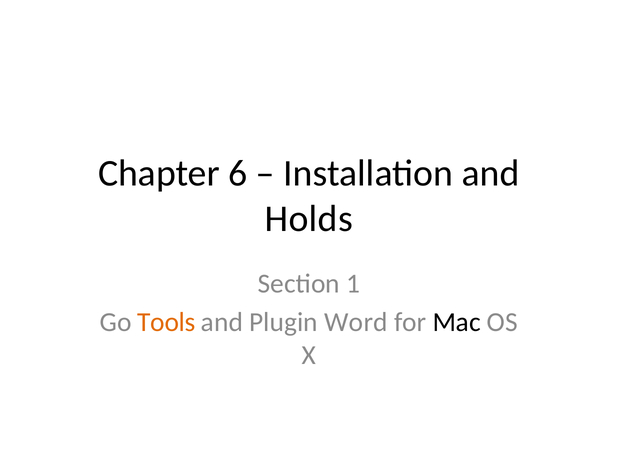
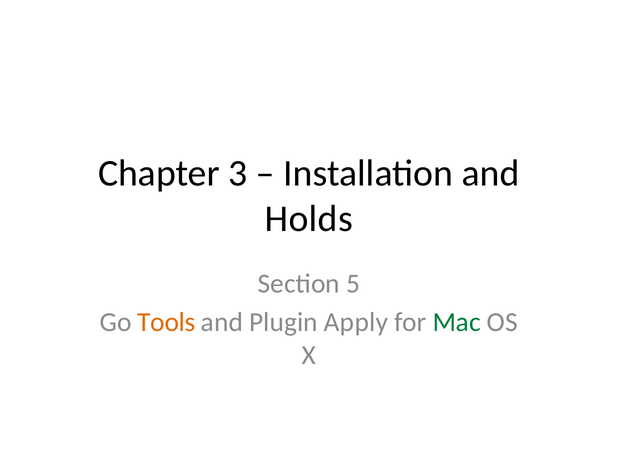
6: 6 -> 3
1: 1 -> 5
Word: Word -> Apply
Mac colour: black -> green
